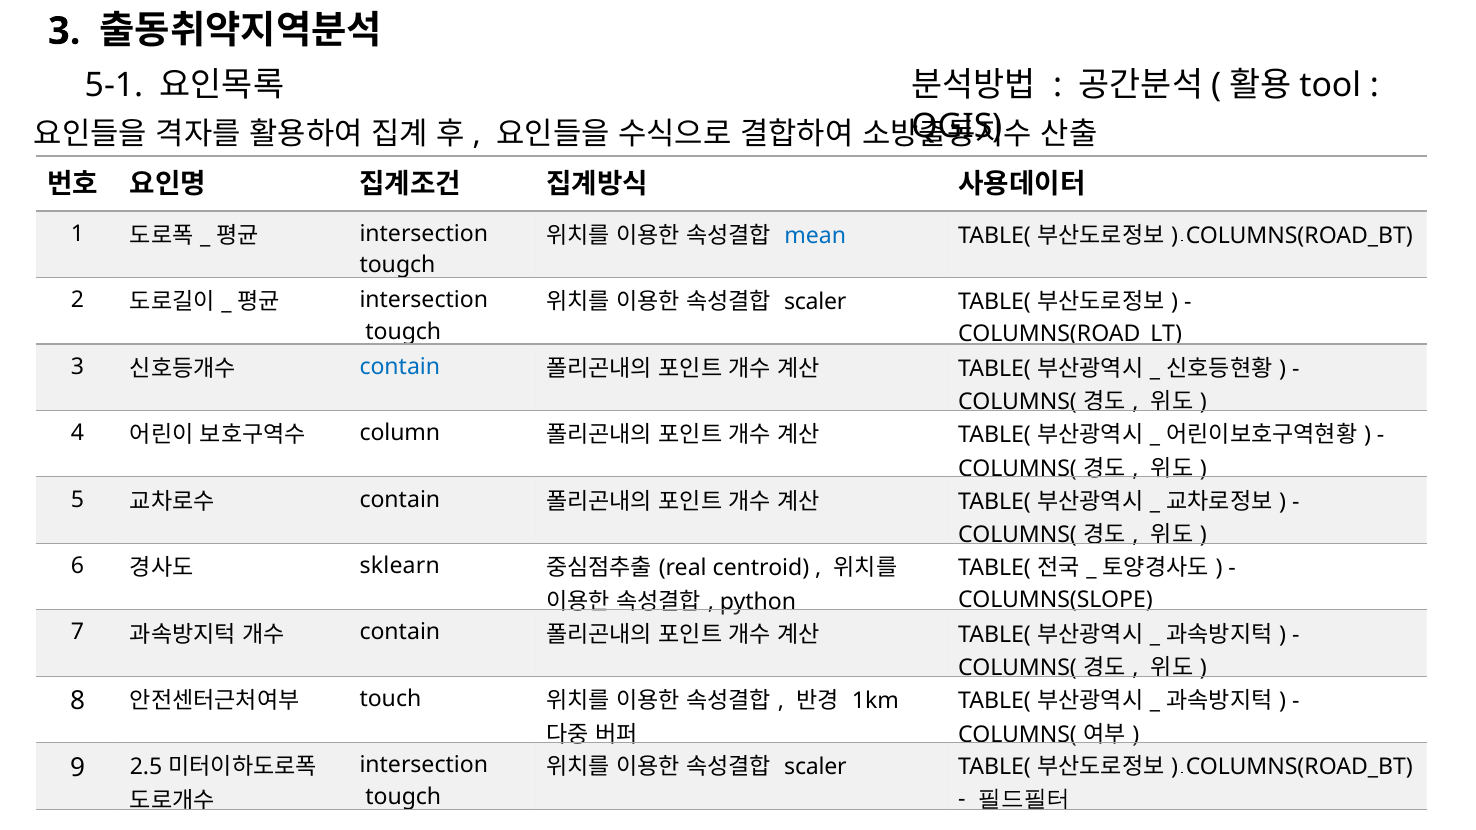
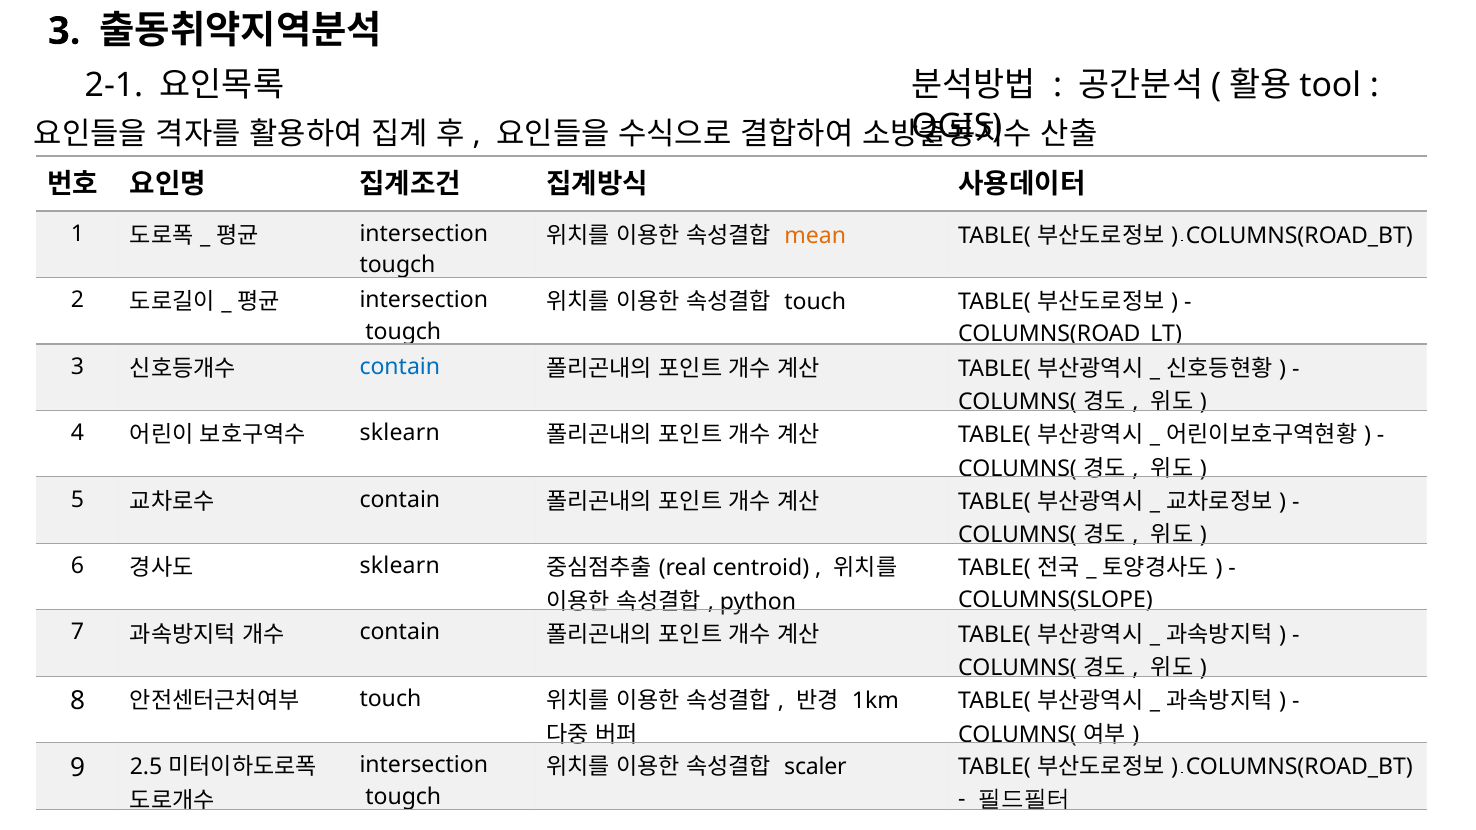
5-1: 5-1 -> 2-1
mean colour: blue -> orange
scaler at (815, 302): scaler -> touch
column at (400, 433): column -> sklearn
